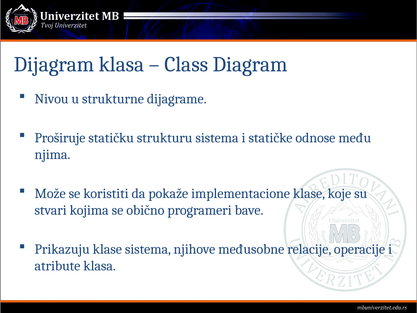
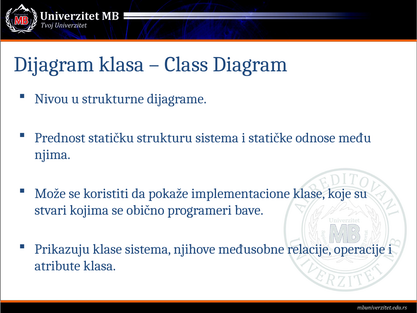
Proširuje: Proširuje -> Prednost
